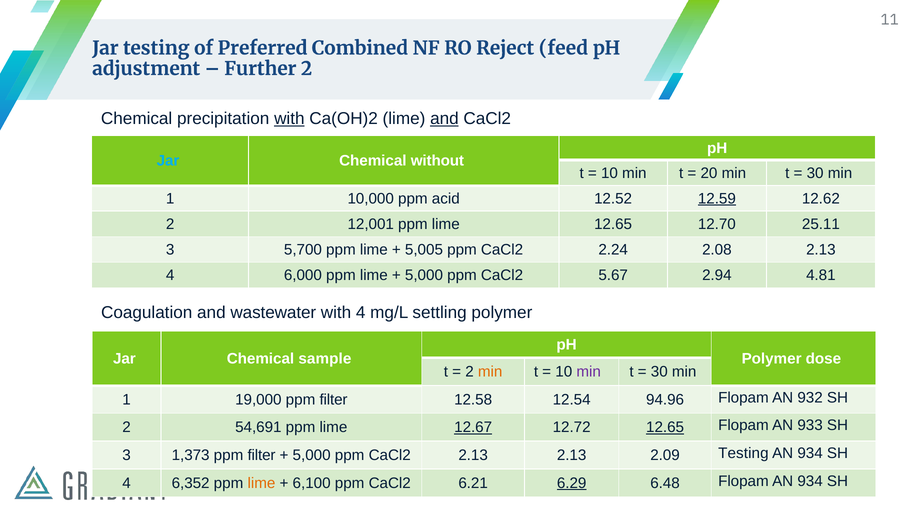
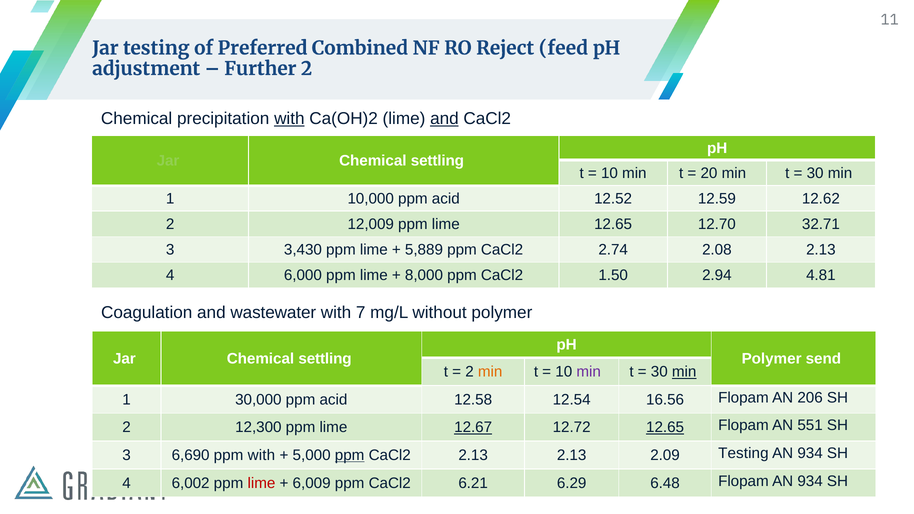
Jar at (168, 161) colour: light blue -> light green
without at (437, 161): without -> settling
12.59 underline: present -> none
12,001: 12,001 -> 12,009
25.11: 25.11 -> 32.71
5,700: 5,700 -> 3,430
5,005: 5,005 -> 5,889
2.24: 2.24 -> 2.74
5,000 at (424, 275): 5,000 -> 8,000
5.67: 5.67 -> 1.50
with 4: 4 -> 7
settling: settling -> without
sample at (325, 359): sample -> settling
dose: dose -> send
min at (684, 372) underline: none -> present
19,000: 19,000 -> 30,000
filter at (334, 400): filter -> acid
94.96: 94.96 -> 16.56
932: 932 -> 206
54,691: 54,691 -> 12,300
933: 933 -> 551
1,373: 1,373 -> 6,690
filter at (262, 455): filter -> with
ppm at (350, 455) underline: none -> present
6,352: 6,352 -> 6,002
lime at (261, 483) colour: orange -> red
6,100: 6,100 -> 6,009
6.29 underline: present -> none
